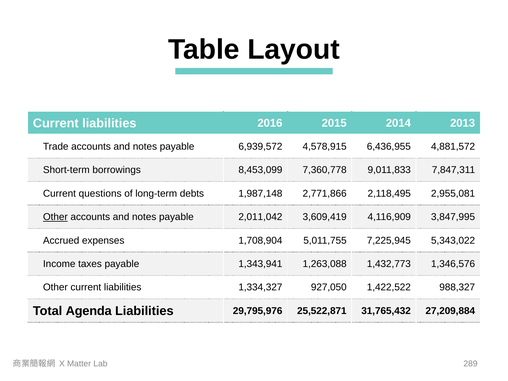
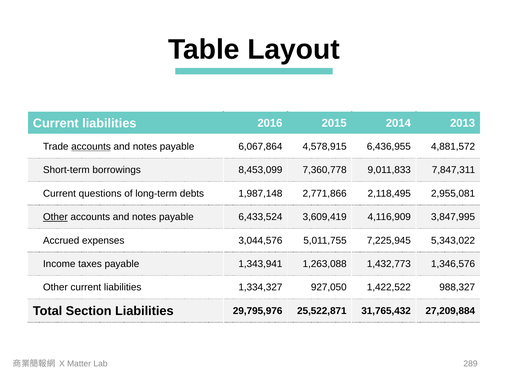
accounts at (91, 147) underline: none -> present
6,939,572: 6,939,572 -> 6,067,864
2,011,042: 2,011,042 -> 6,433,524
1,708,904: 1,708,904 -> 3,044,576
Agenda: Agenda -> Section
